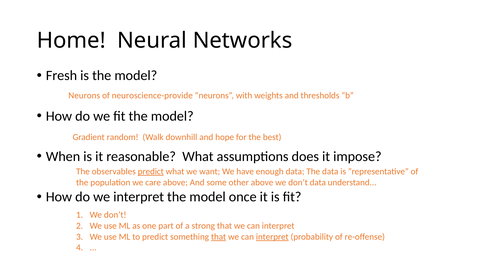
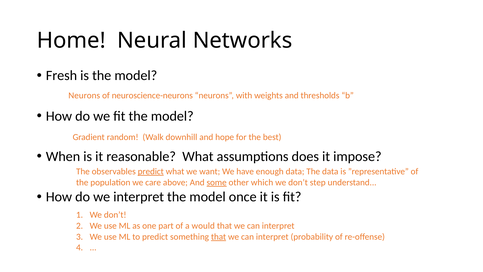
neuroscience-provide: neuroscience-provide -> neuroscience-neurons
some underline: none -> present
other above: above -> which
don’t data: data -> step
strong: strong -> would
interpret at (272, 236) underline: present -> none
